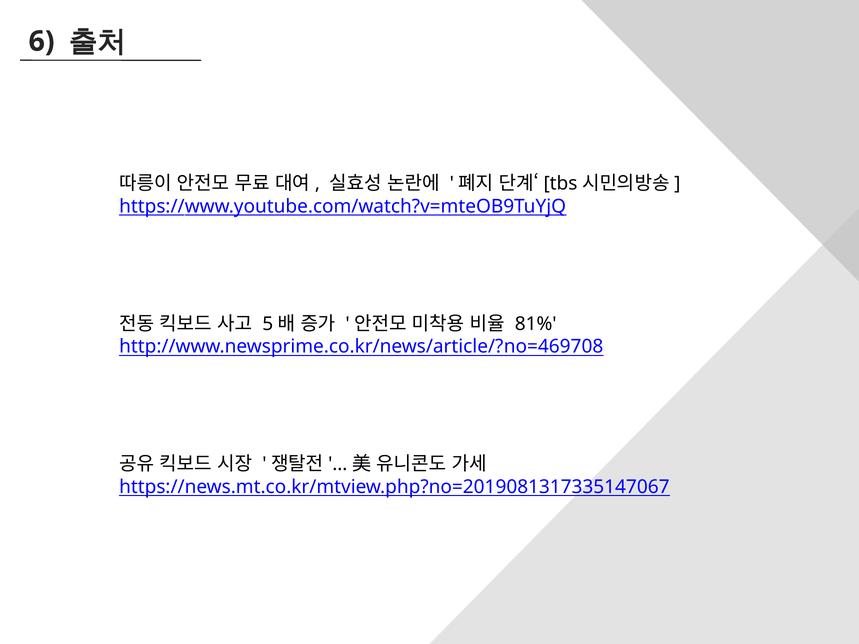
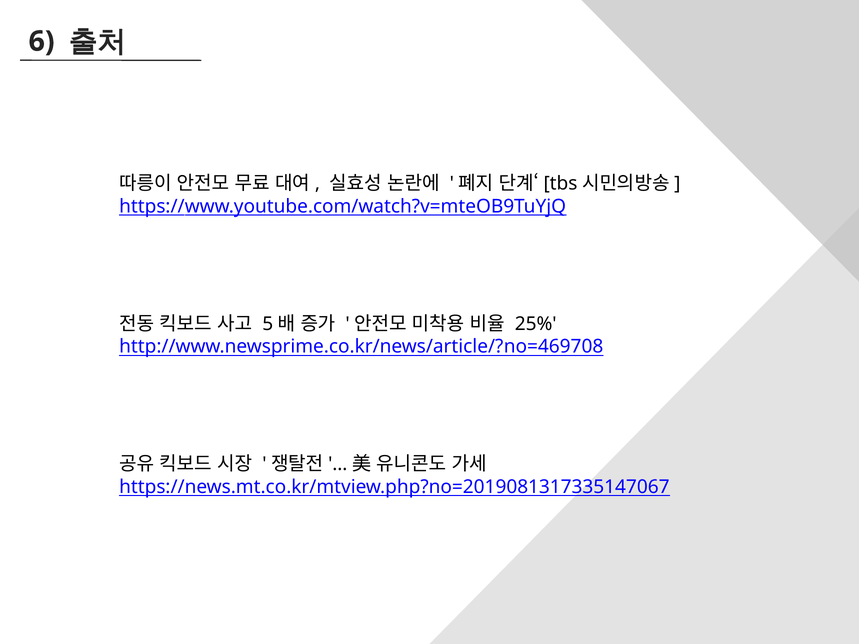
81%: 81% -> 25%
